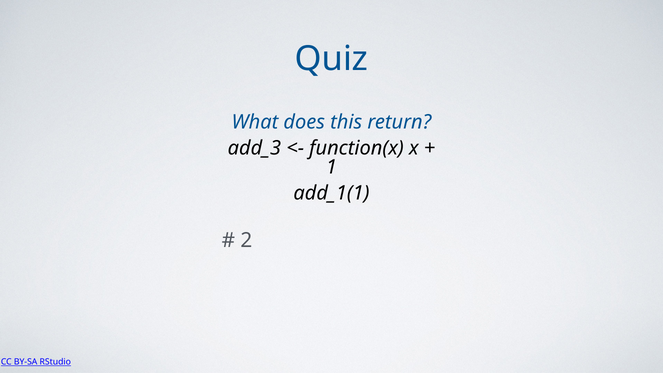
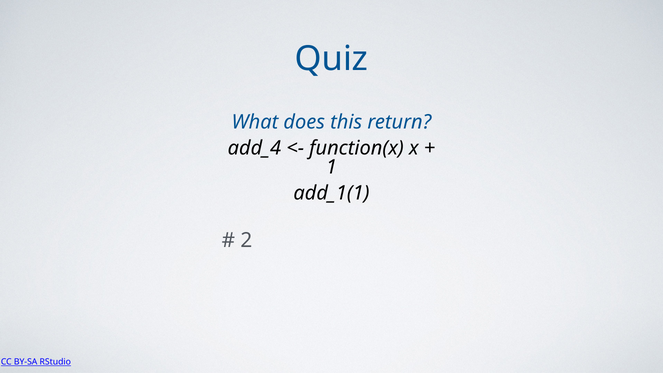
add_3: add_3 -> add_4
